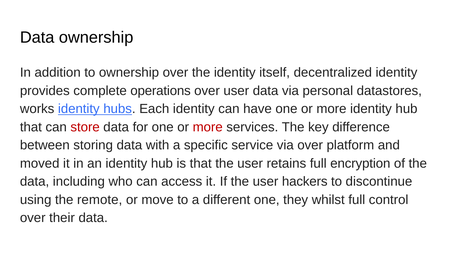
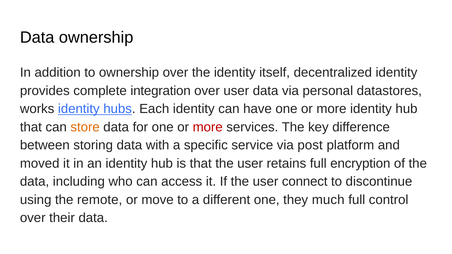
operations: operations -> integration
store colour: red -> orange
via over: over -> post
hackers: hackers -> connect
whilst: whilst -> much
